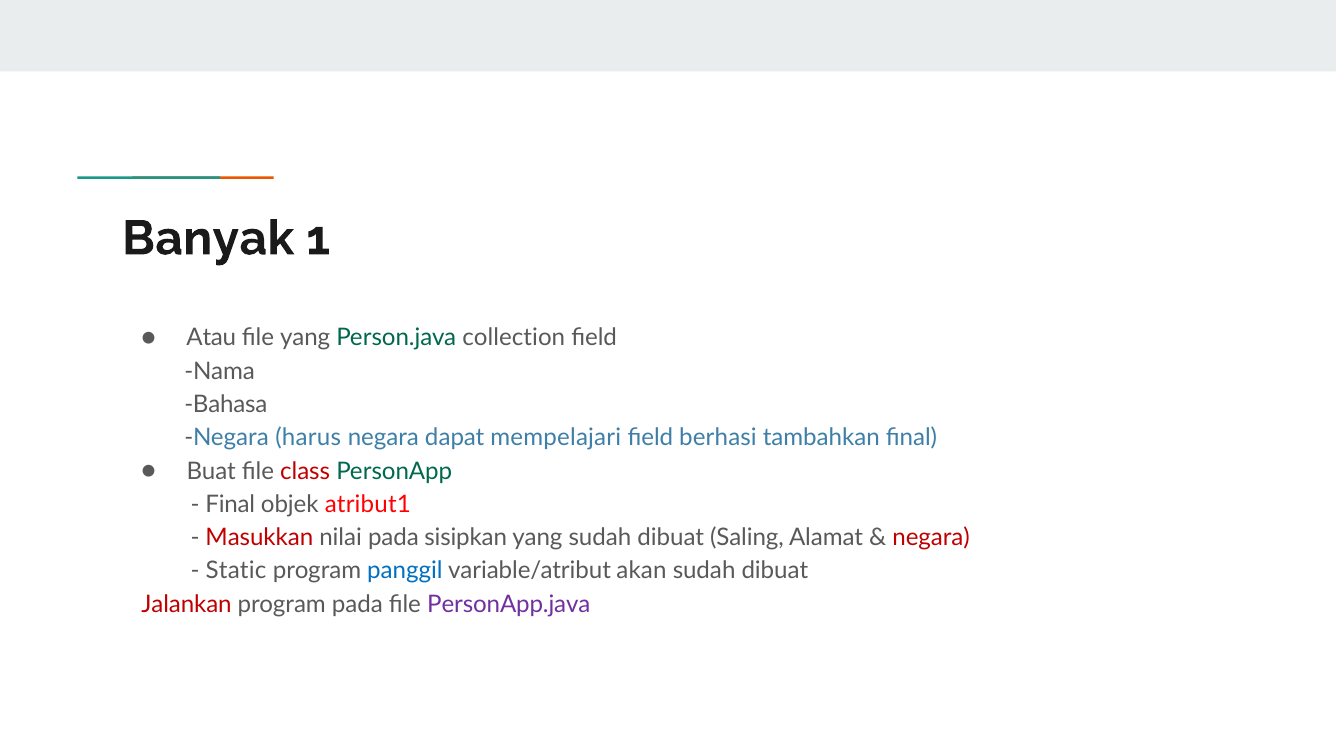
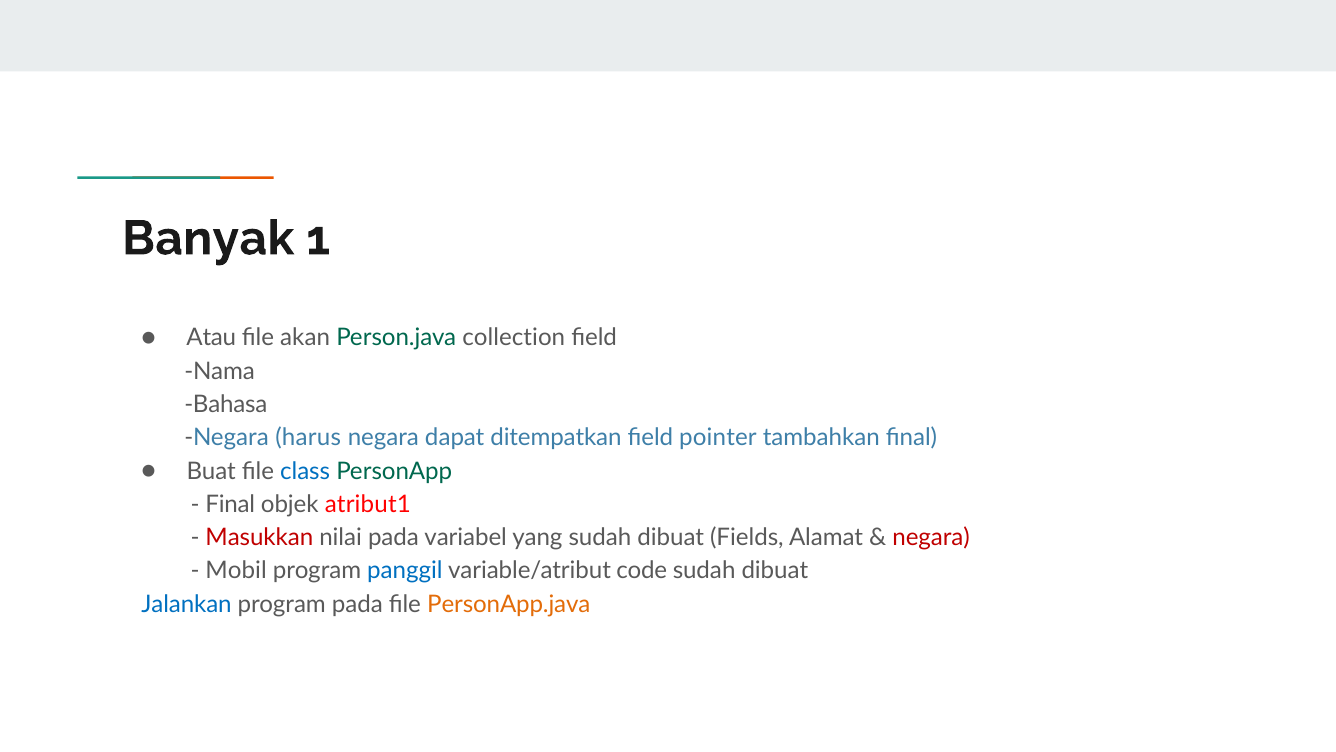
file yang: yang -> akan
mempelajari: mempelajari -> ditempatkan
berhasi: berhasi -> pointer
class colour: red -> blue
sisipkan: sisipkan -> variabel
Saling: Saling -> Fields
Static: Static -> Mobil
akan: akan -> code
Jalankan colour: red -> blue
PersonApp.java colour: purple -> orange
